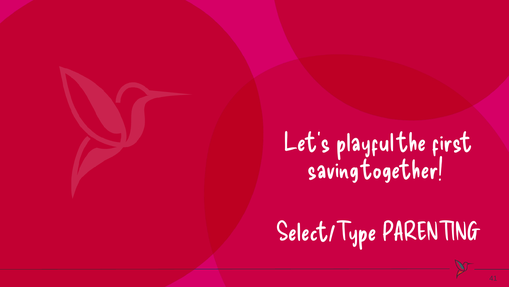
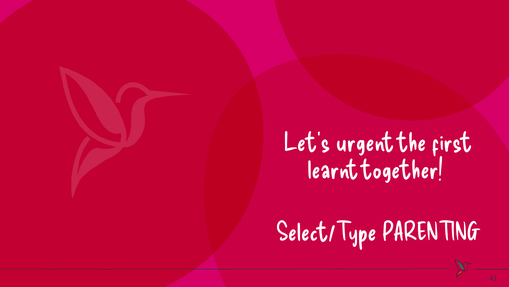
playful: playful -> urgent
saving: saving -> learnt
